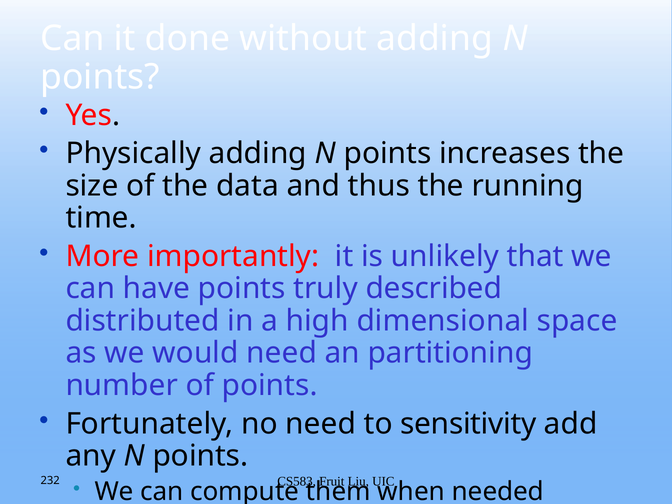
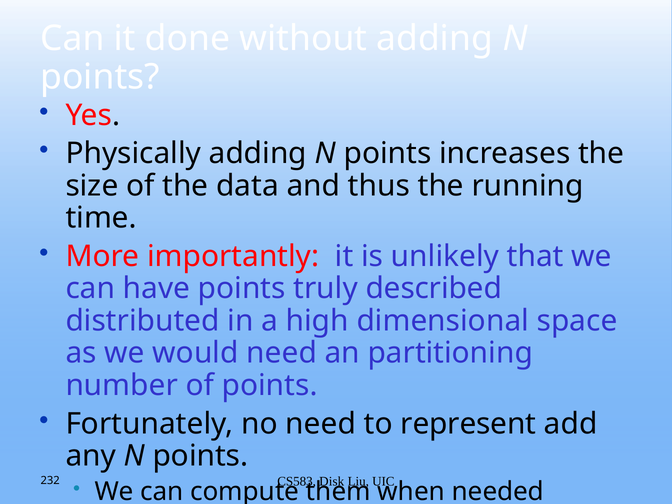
sensitivity: sensitivity -> represent
Fruit: Fruit -> Disk
